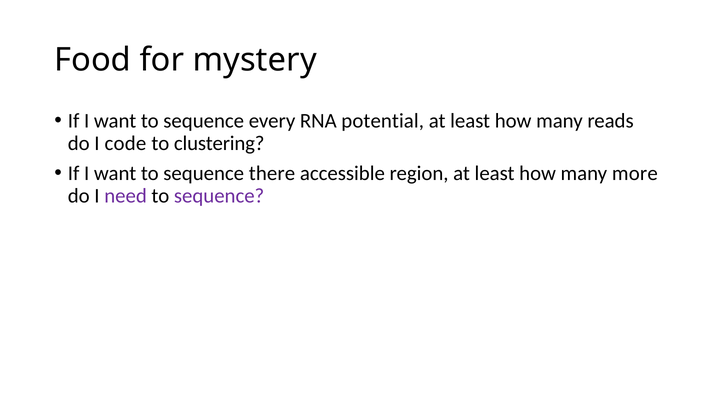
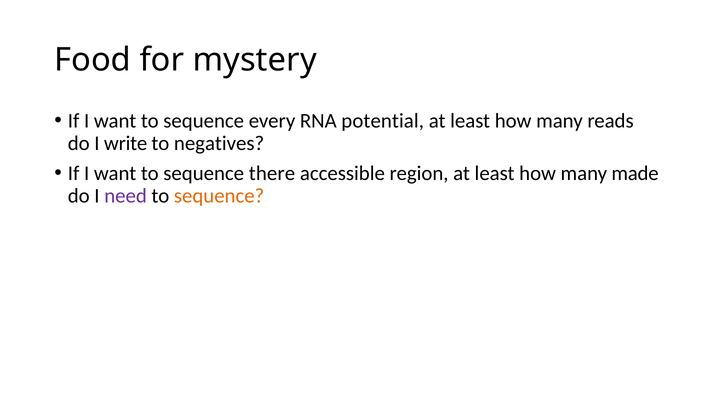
code: code -> write
clustering: clustering -> negatives
more: more -> made
sequence at (219, 196) colour: purple -> orange
